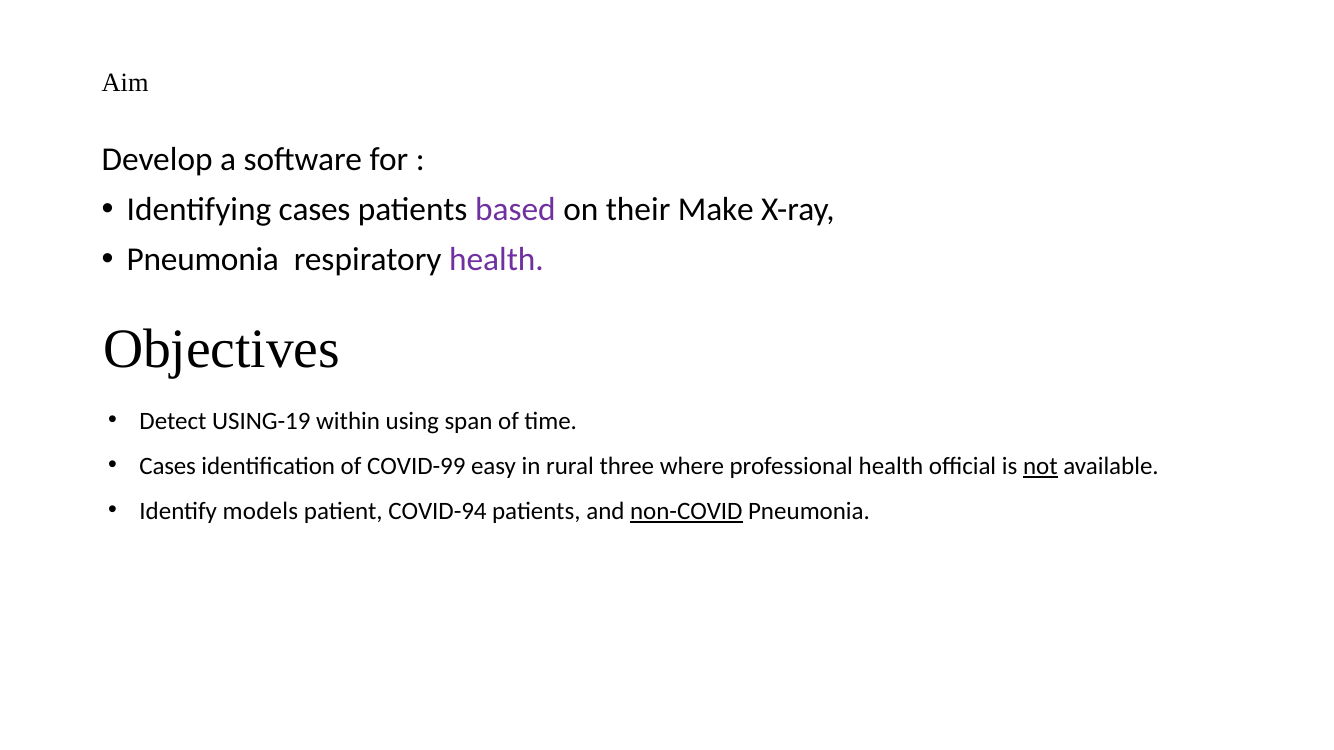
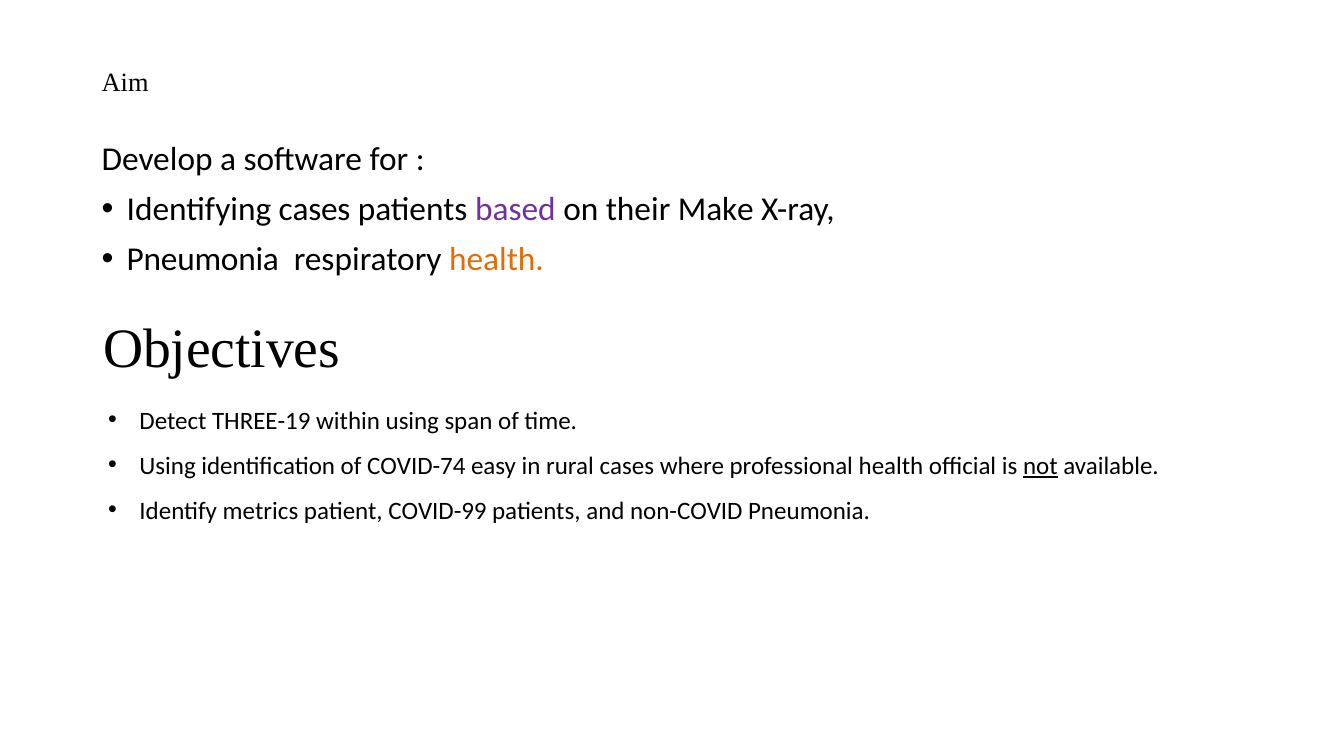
health at (496, 259) colour: purple -> orange
USING-19: USING-19 -> THREE-19
Cases at (168, 466): Cases -> Using
COVID-99: COVID-99 -> COVID-74
rural three: three -> cases
models: models -> metrics
COVID-94: COVID-94 -> COVID-99
non-COVID underline: present -> none
